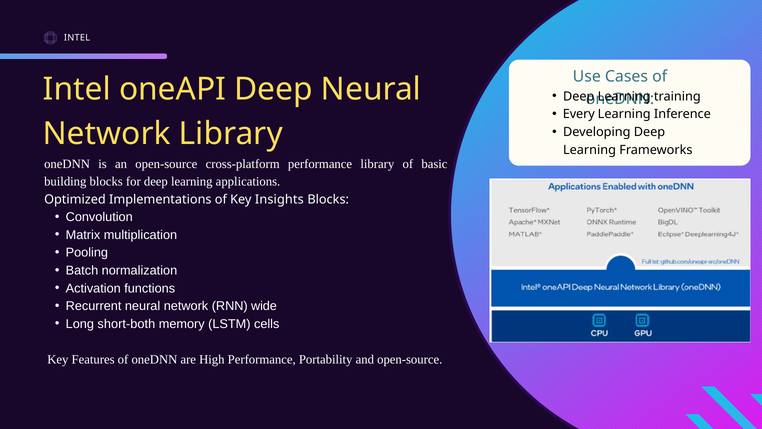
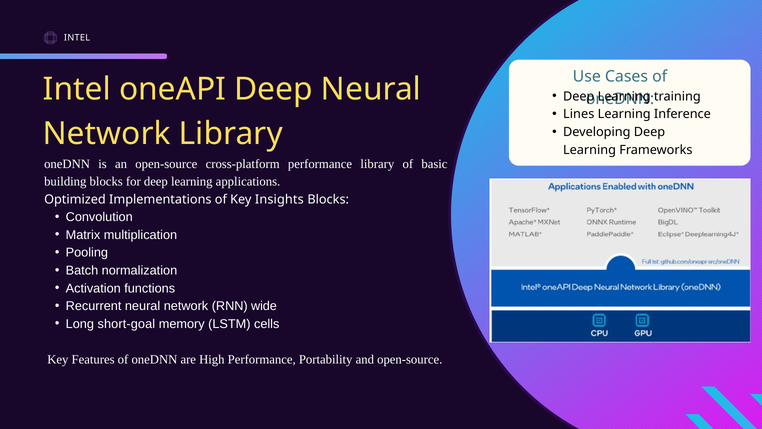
Every: Every -> Lines
short-both: short-both -> short-goal
